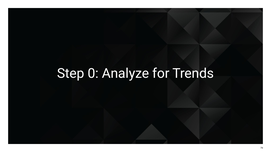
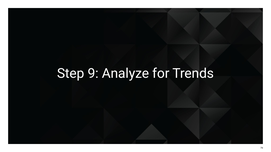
0: 0 -> 9
